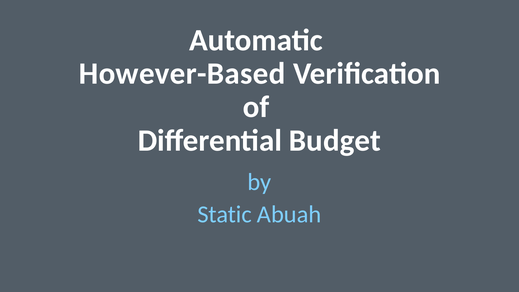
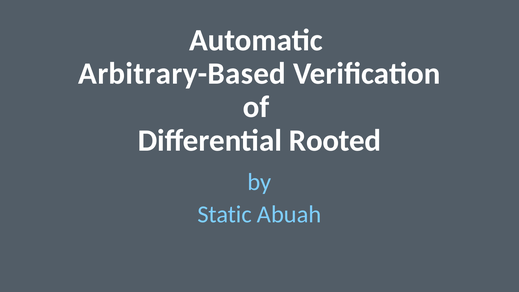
However-Based: However-Based -> Arbitrary-Based
Budget: Budget -> Rooted
